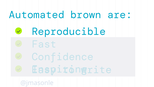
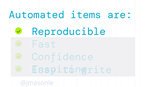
brown: brown -> items
